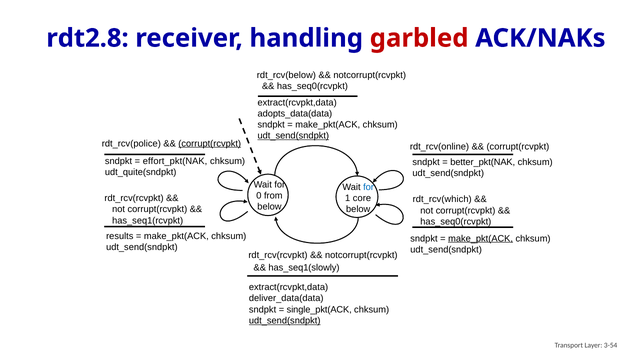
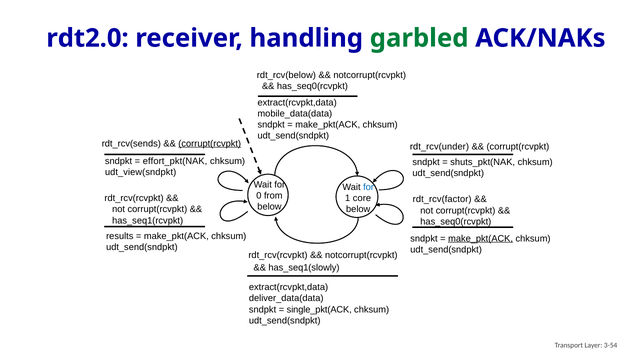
rdt2.8: rdt2.8 -> rdt2.0
garbled colour: red -> green
adopts_data(data: adopts_data(data -> mobile_data(data
udt_send(sndpkt at (293, 136) underline: present -> none
rdt_rcv(police: rdt_rcv(police -> rdt_rcv(sends
rdt_rcv(online: rdt_rcv(online -> rdt_rcv(under
better_pkt(NAK: better_pkt(NAK -> shuts_pkt(NAK
udt_quite(sndpkt: udt_quite(sndpkt -> udt_view(sndpkt
rdt_rcv(which: rdt_rcv(which -> rdt_rcv(factor
udt_send(sndpkt at (285, 320) underline: present -> none
